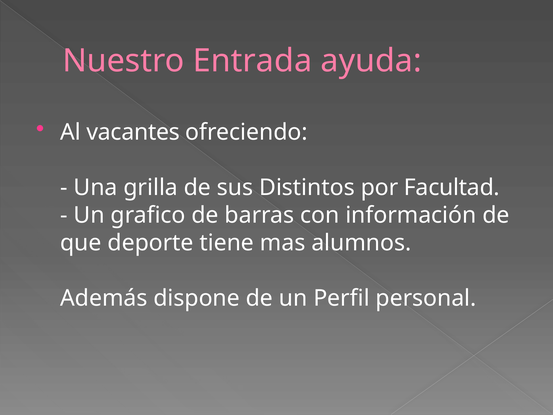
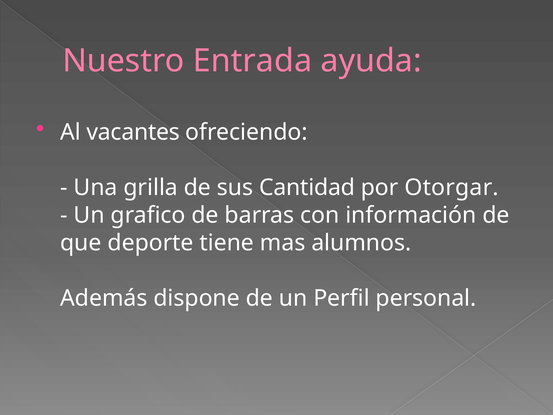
Distintos: Distintos -> Cantidad
Facultad: Facultad -> Otorgar
